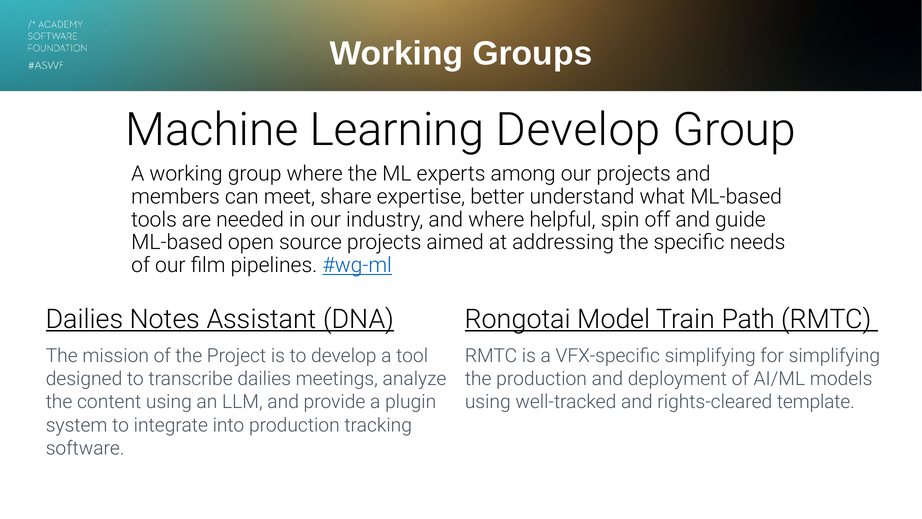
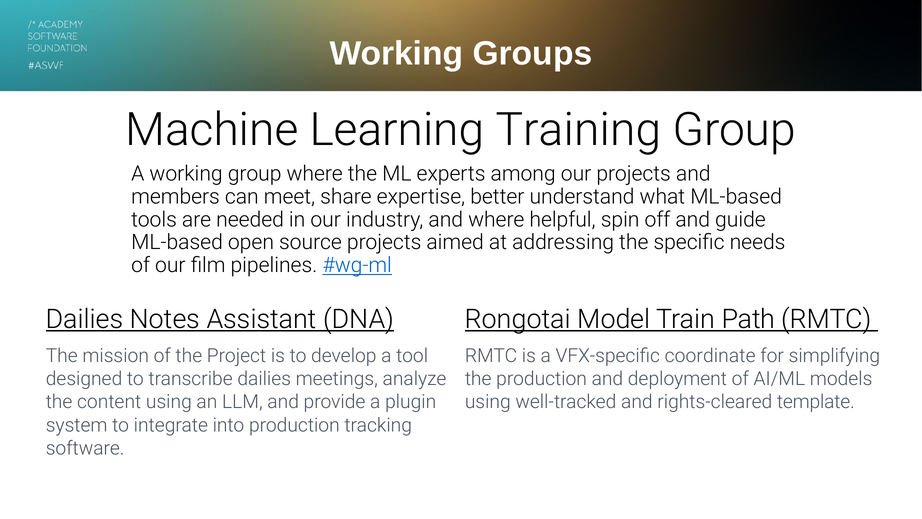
Learning Develop: Develop -> Training
VFX-specific simplifying: simplifying -> coordinate
